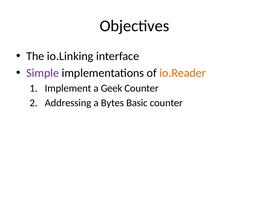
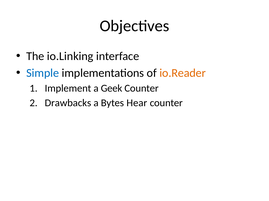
Simple colour: purple -> blue
Addressing: Addressing -> Drawbacks
Basic: Basic -> Hear
